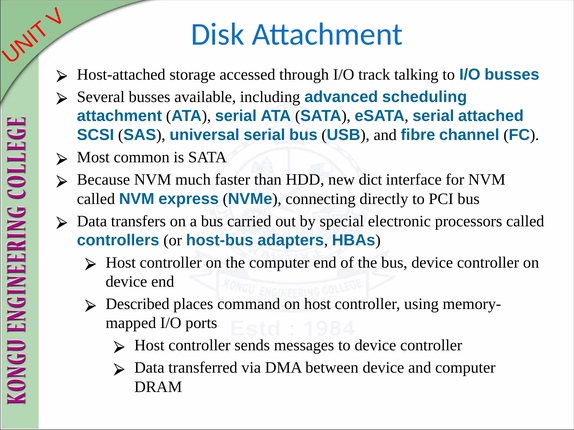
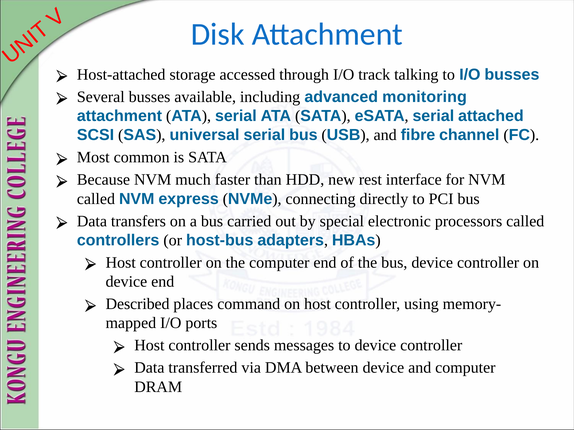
scheduling: scheduling -> monitoring
dict: dict -> rest
